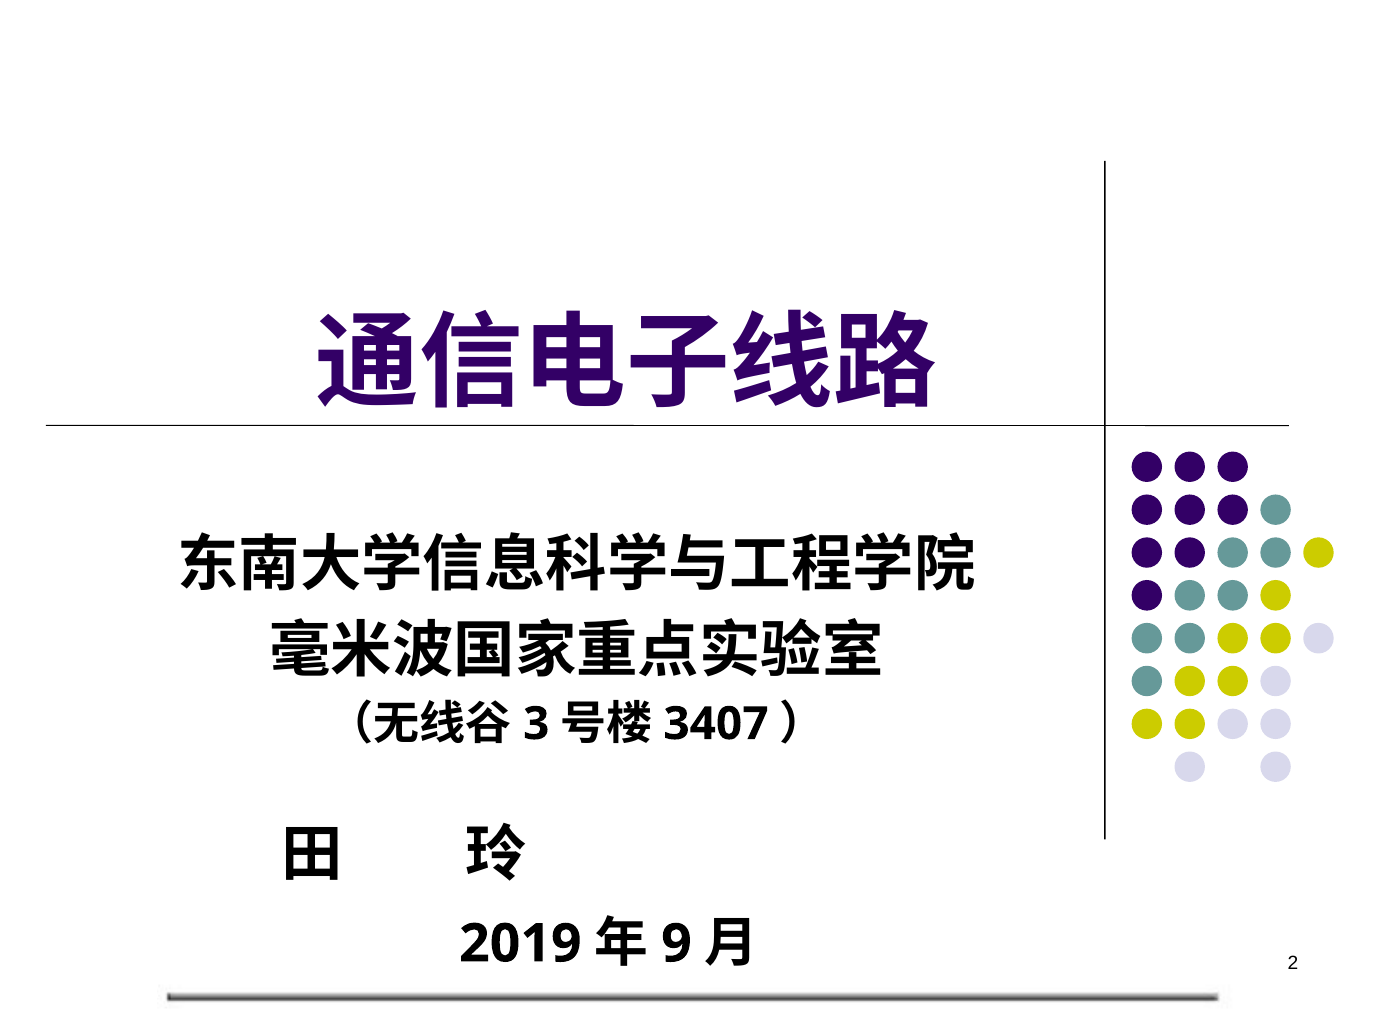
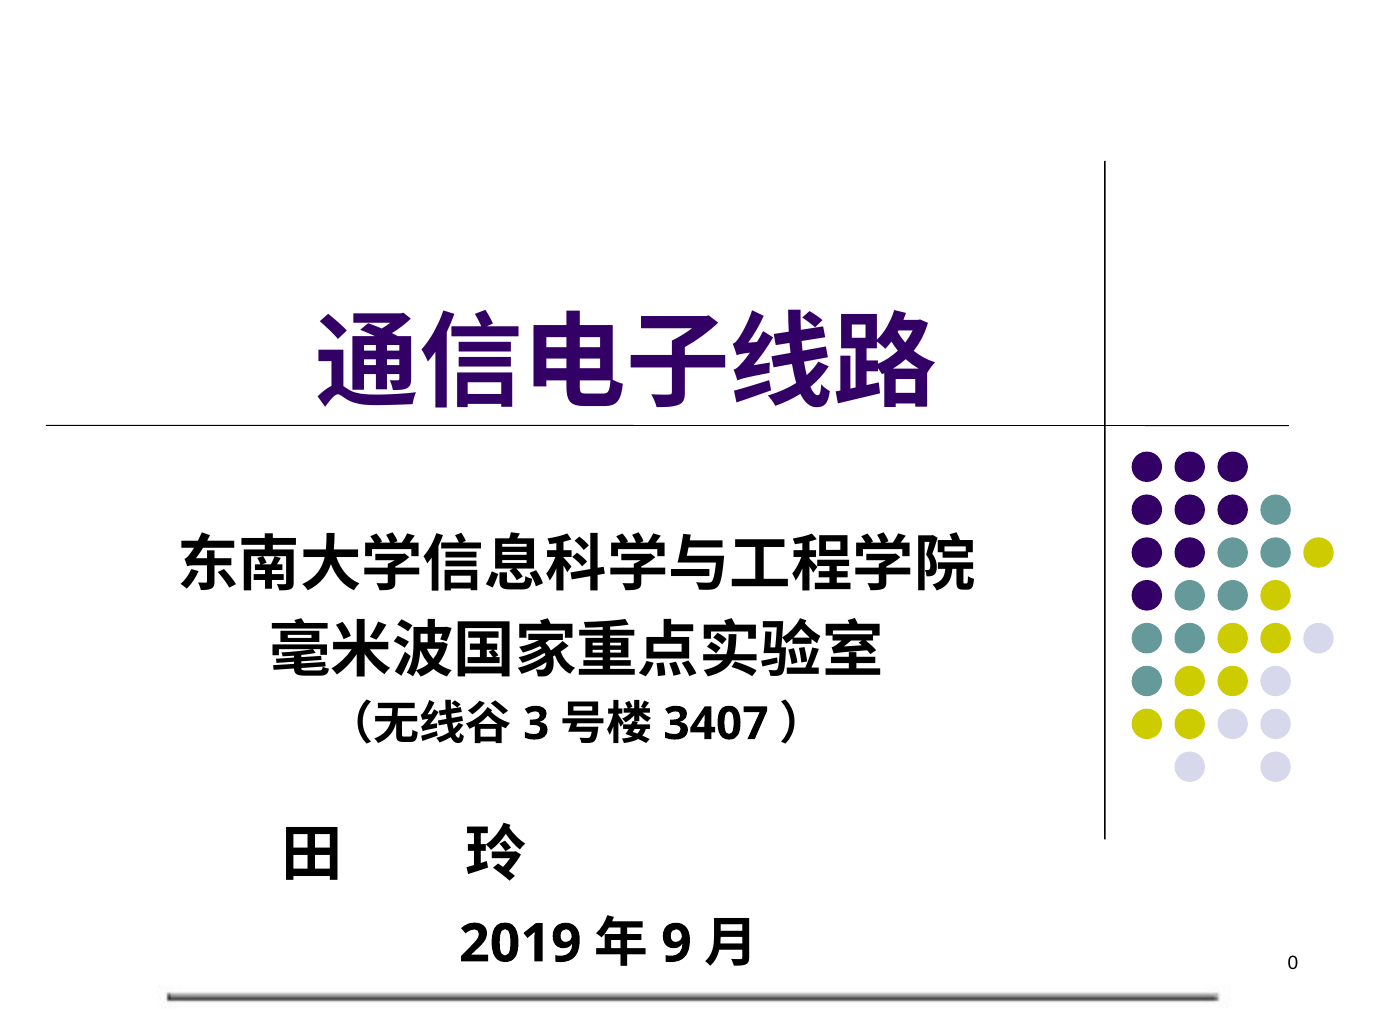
2: 2 -> 0
